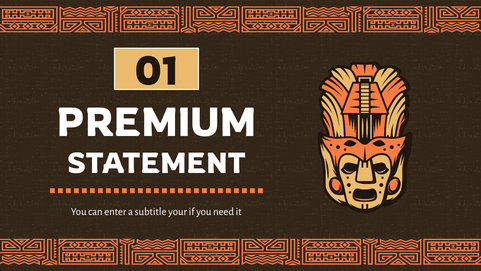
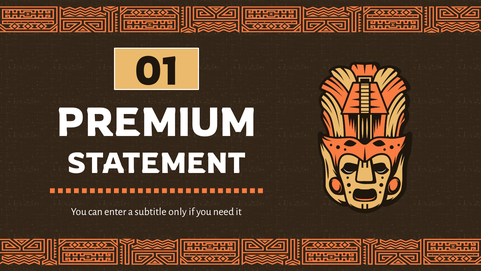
your: your -> only
